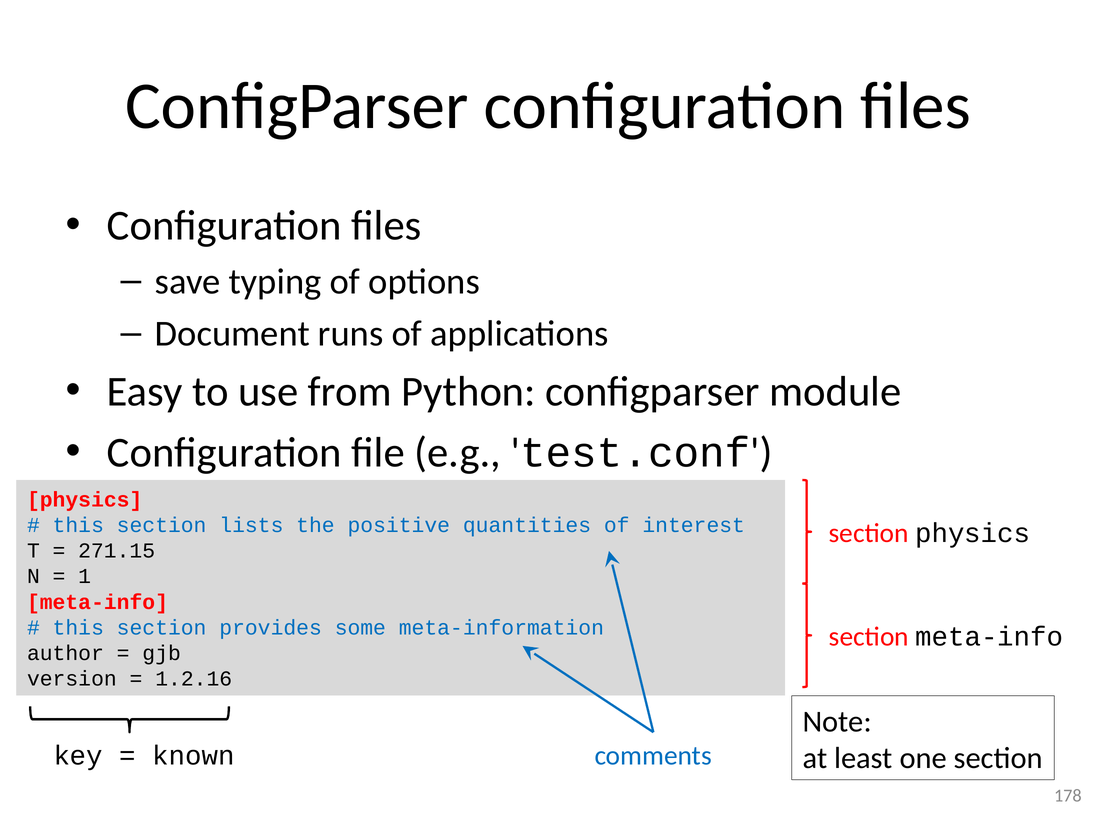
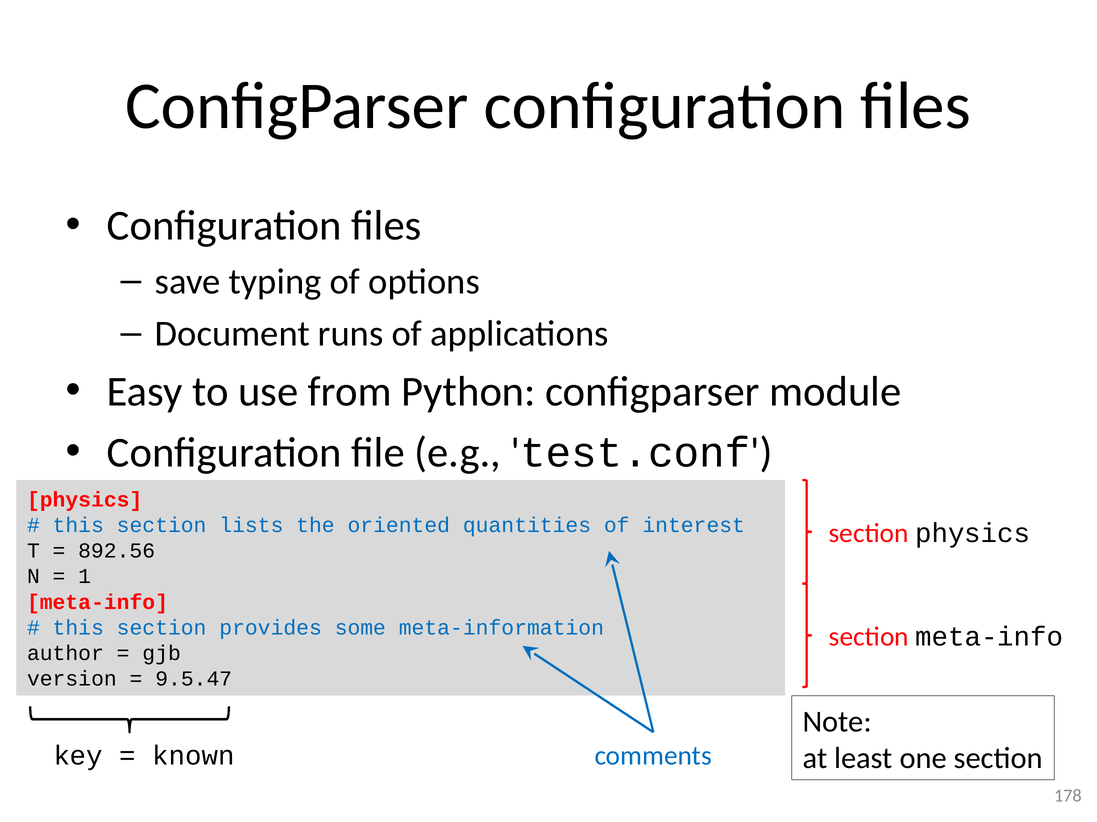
positive: positive -> oriented
271.15: 271.15 -> 892.56
1.2.16: 1.2.16 -> 9.5.47
